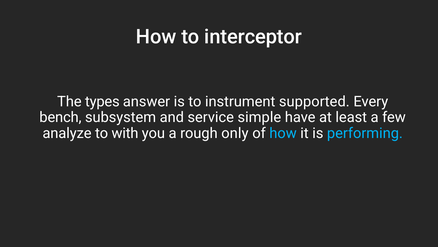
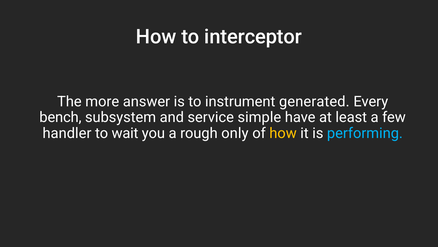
types: types -> more
supported: supported -> generated
analyze: analyze -> handler
with: with -> wait
how at (283, 133) colour: light blue -> yellow
